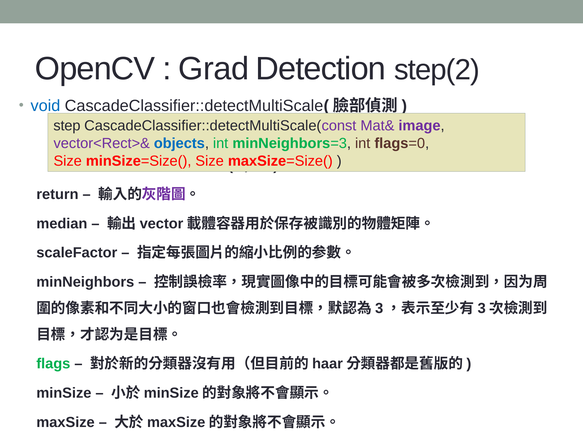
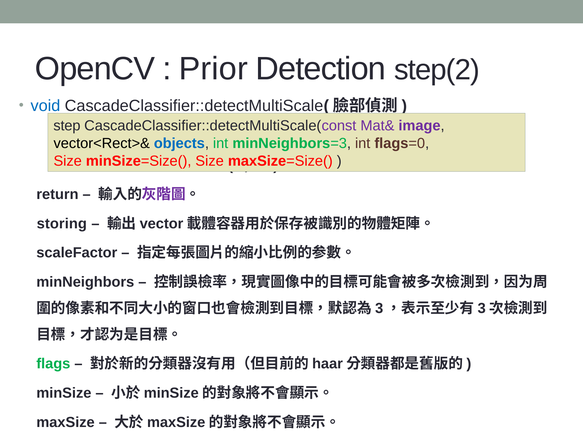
Grad: Grad -> Prior
vector<Rect>& colour: purple -> black
median: median -> storing
